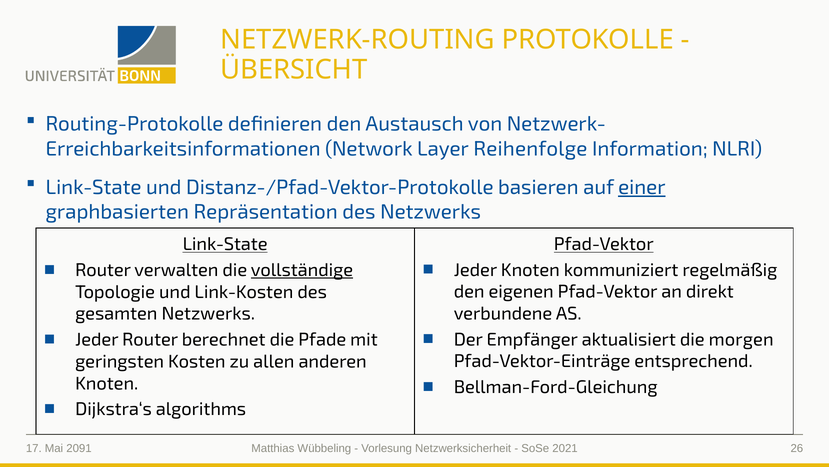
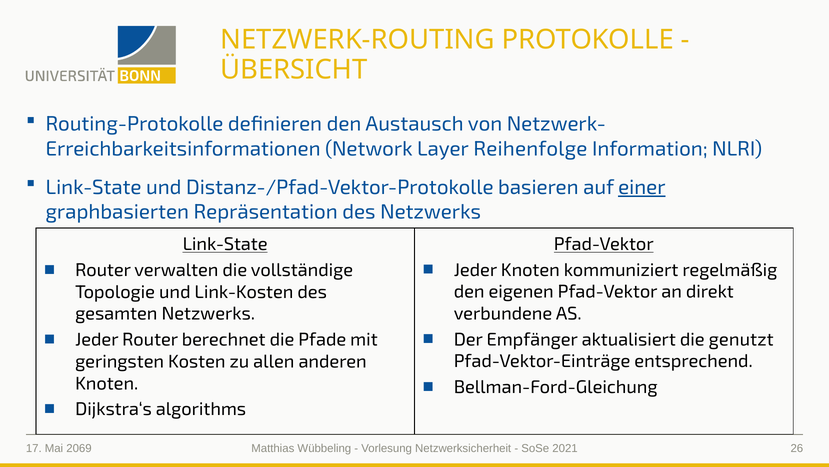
vollständige underline: present -> none
morgen: morgen -> genutzt
2091: 2091 -> 2069
